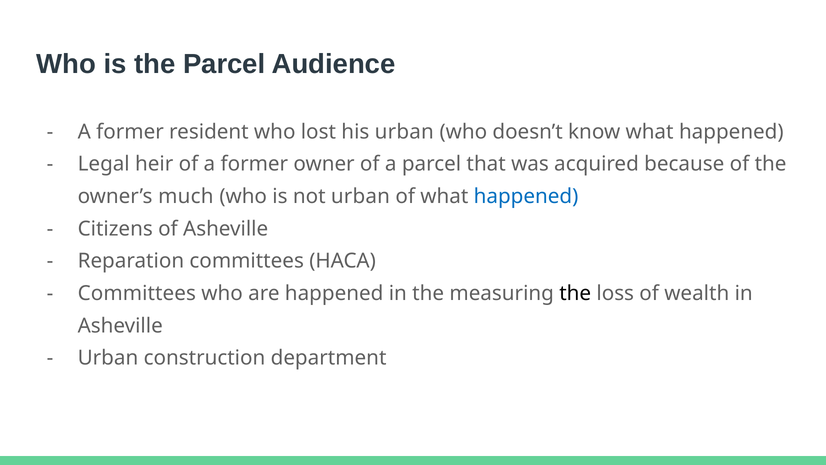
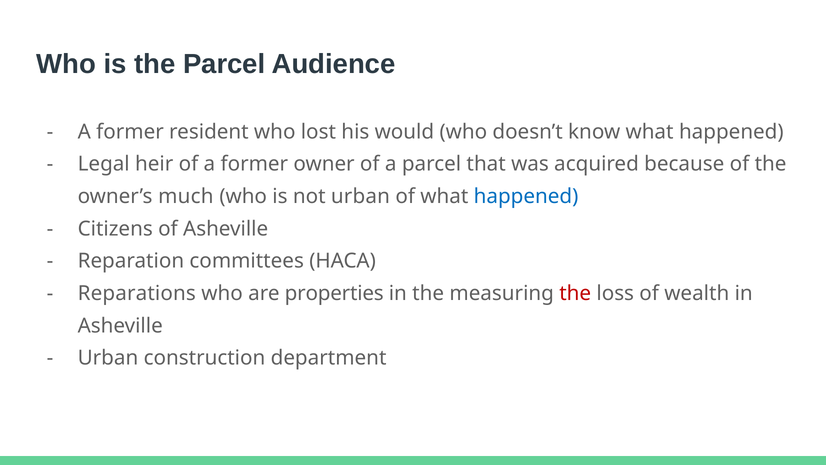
his urban: urban -> would
Committees at (137, 293): Committees -> Reparations
are happened: happened -> properties
the at (575, 293) colour: black -> red
